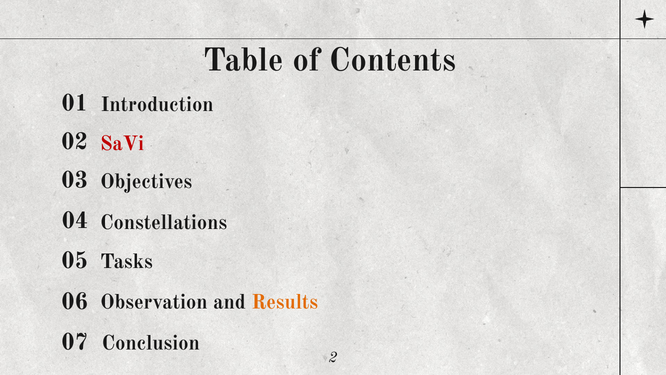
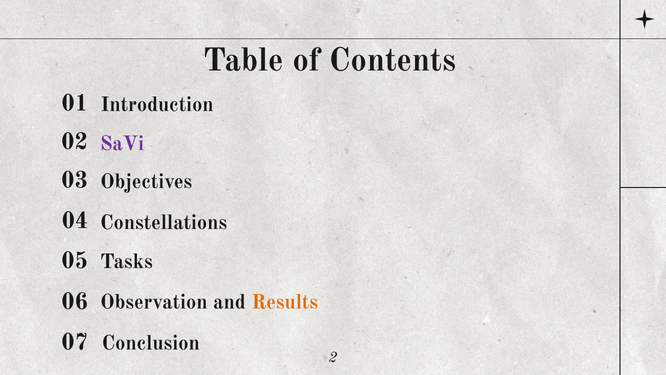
SaVi colour: red -> purple
